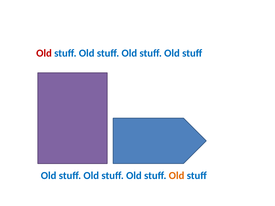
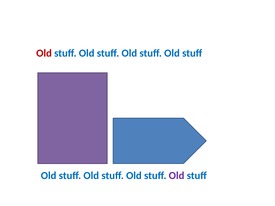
Old at (177, 176) colour: orange -> purple
